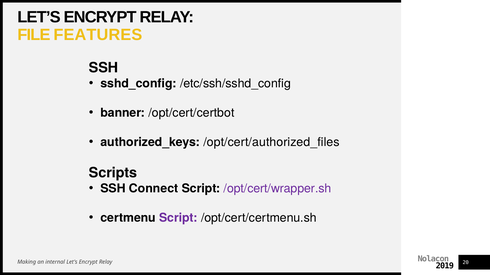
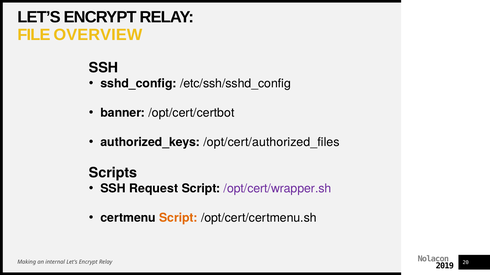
FEATURES: FEATURES -> OVERVIEW
Connect: Connect -> Request
Script at (178, 218) colour: purple -> orange
